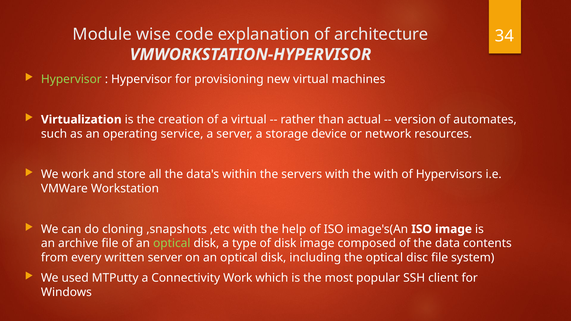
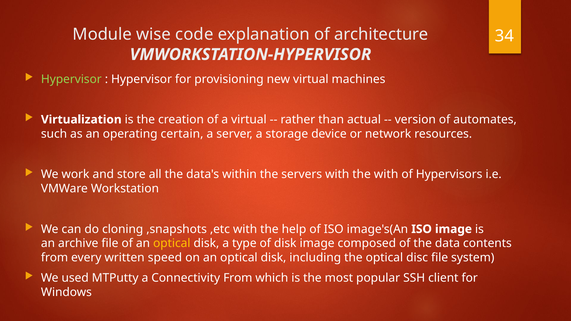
service: service -> certain
optical at (172, 244) colour: light green -> yellow
written server: server -> speed
Connectivity Work: Work -> From
